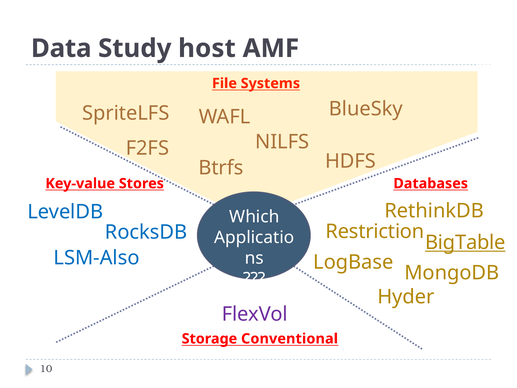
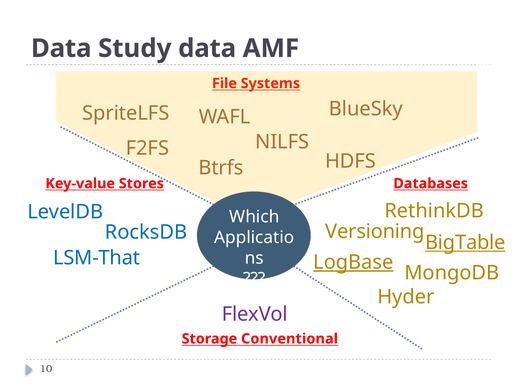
Study host: host -> data
Restriction: Restriction -> Versioning
LSM-Also: LSM-Also -> LSM-That
LogBase underline: none -> present
